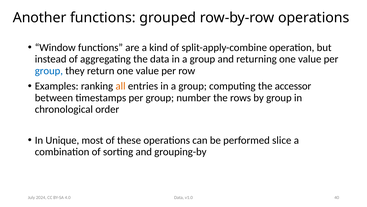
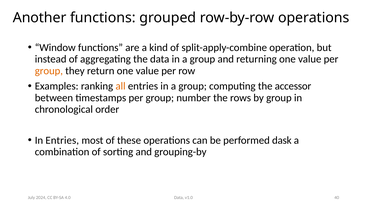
group at (49, 71) colour: blue -> orange
In Unique: Unique -> Entries
slice: slice -> dask
